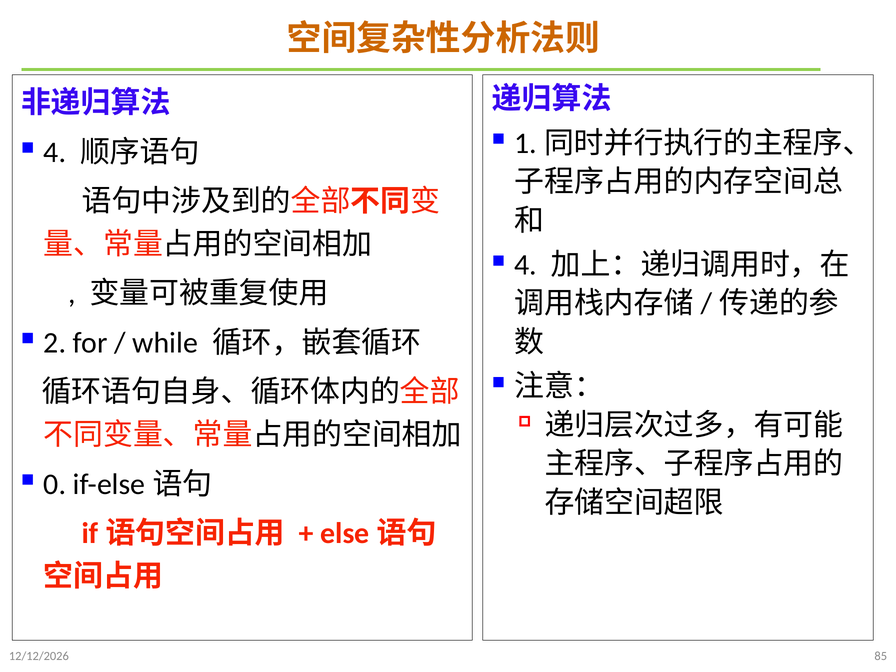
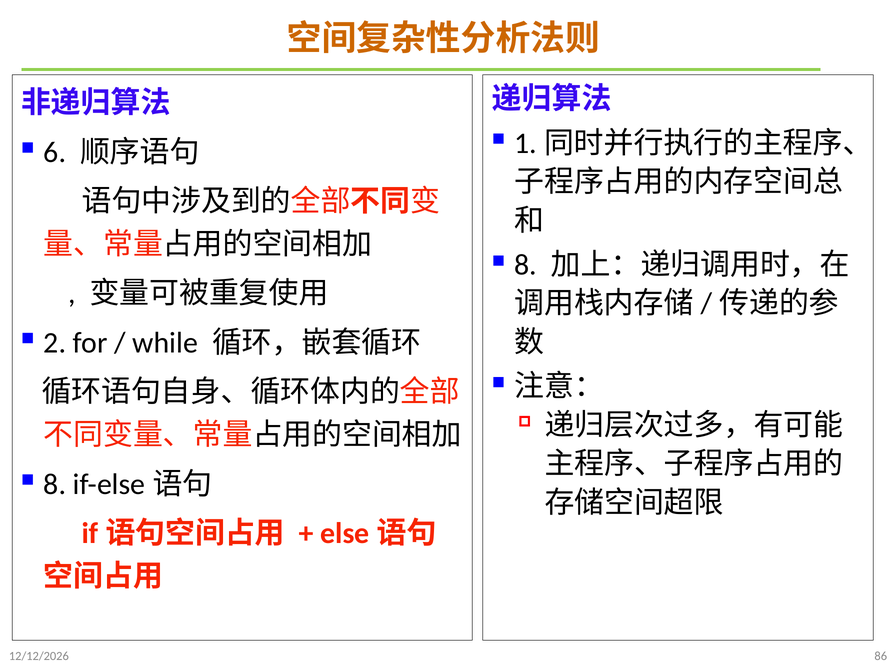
4 at (55, 152): 4 -> 6
4 at (526, 265): 4 -> 8
0 at (55, 484): 0 -> 8
85: 85 -> 86
